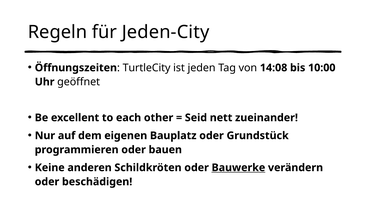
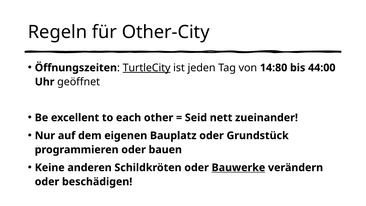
Jeden-City: Jeden-City -> Other-City
TurtleCity underline: none -> present
14:08: 14:08 -> 14:80
10:00: 10:00 -> 44:00
